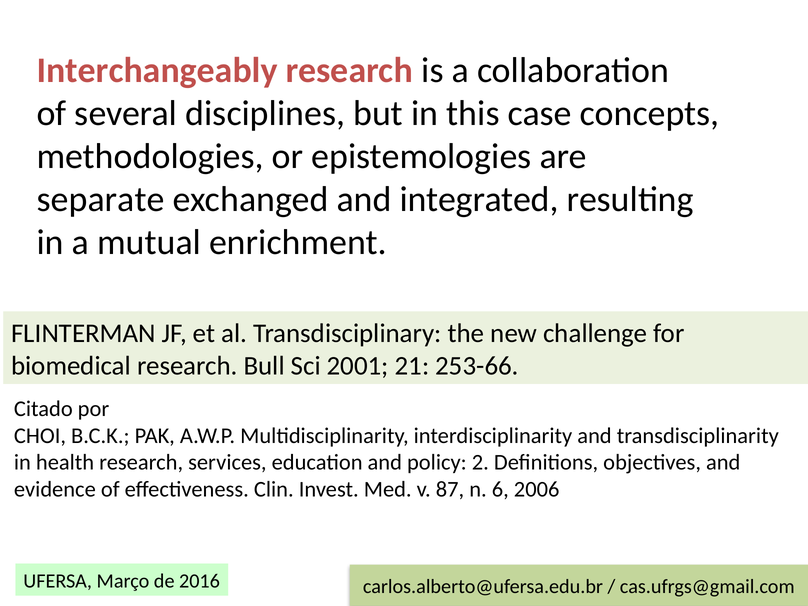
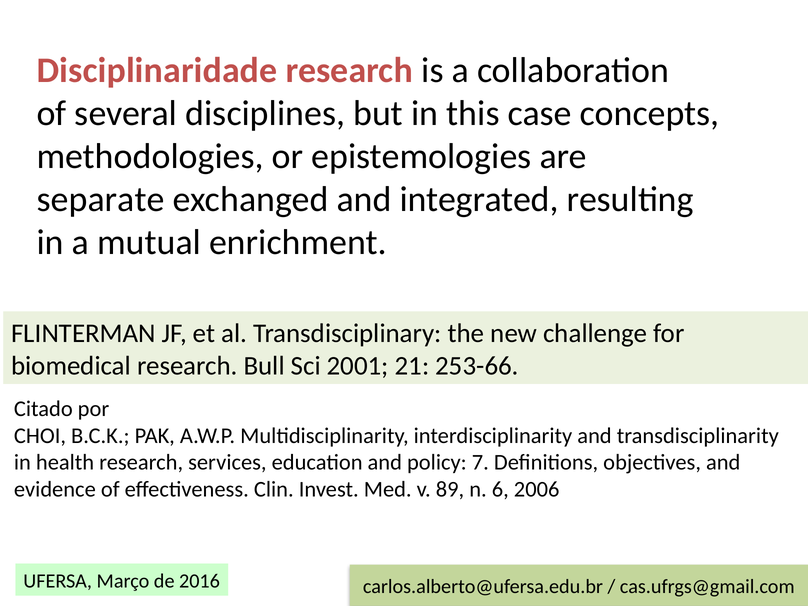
Interchangeably: Interchangeably -> Disciplinaridade
2: 2 -> 7
87: 87 -> 89
